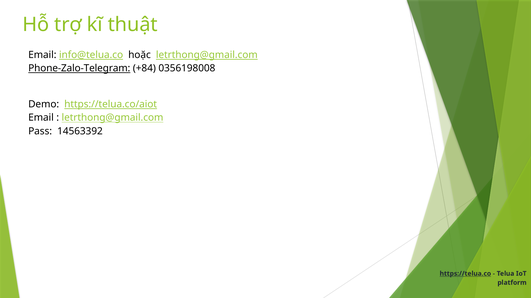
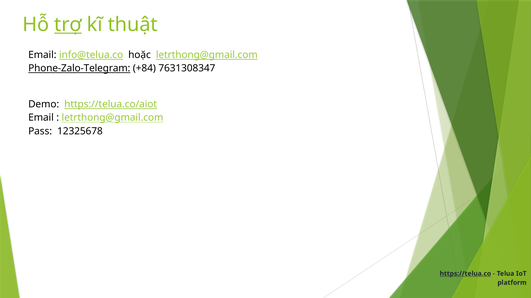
trợ underline: none -> present
0356198008: 0356198008 -> 7631308347
14563392: 14563392 -> 12325678
